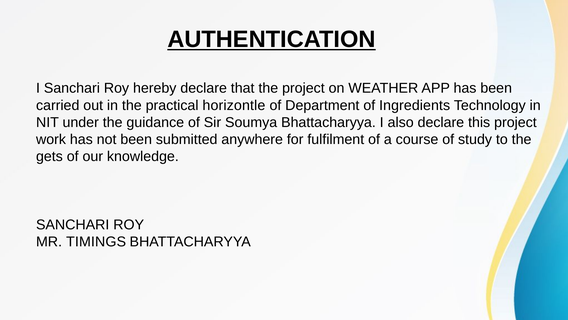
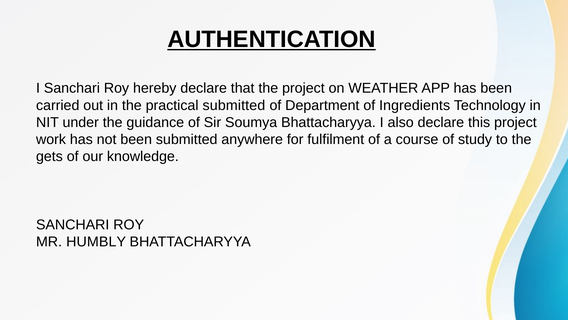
practical horizontle: horizontle -> submitted
TIMINGS: TIMINGS -> HUMBLY
